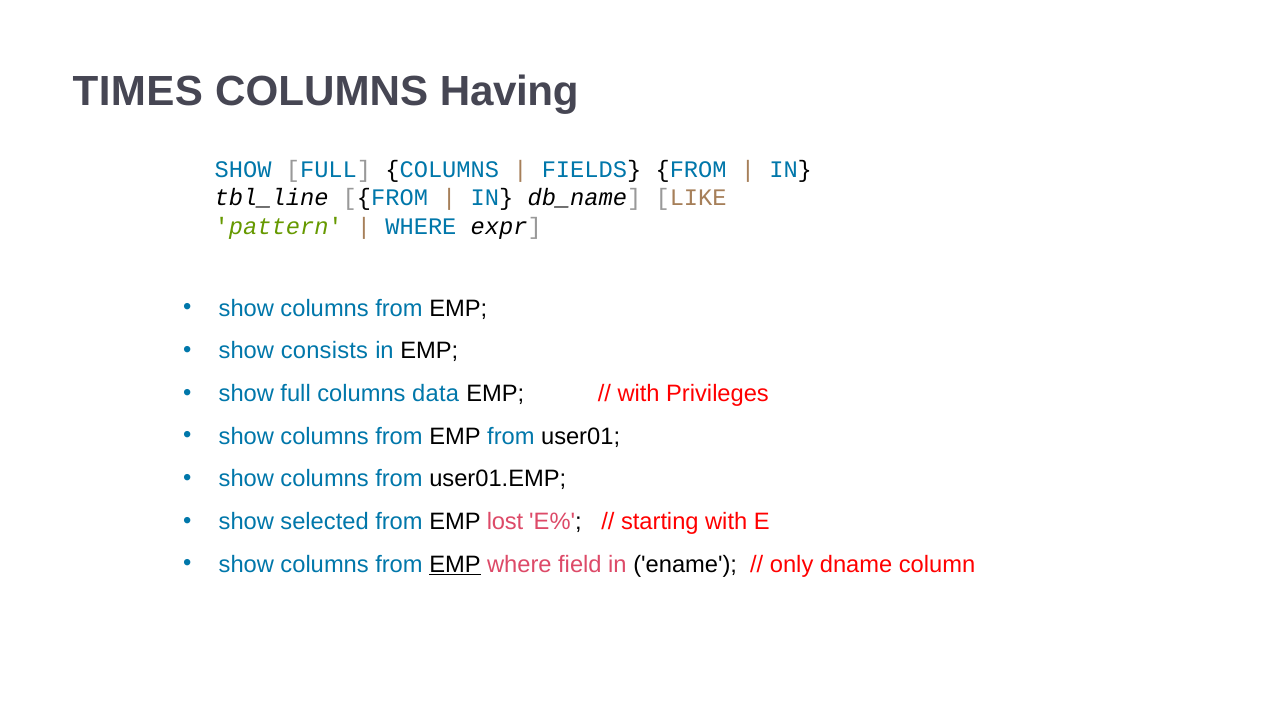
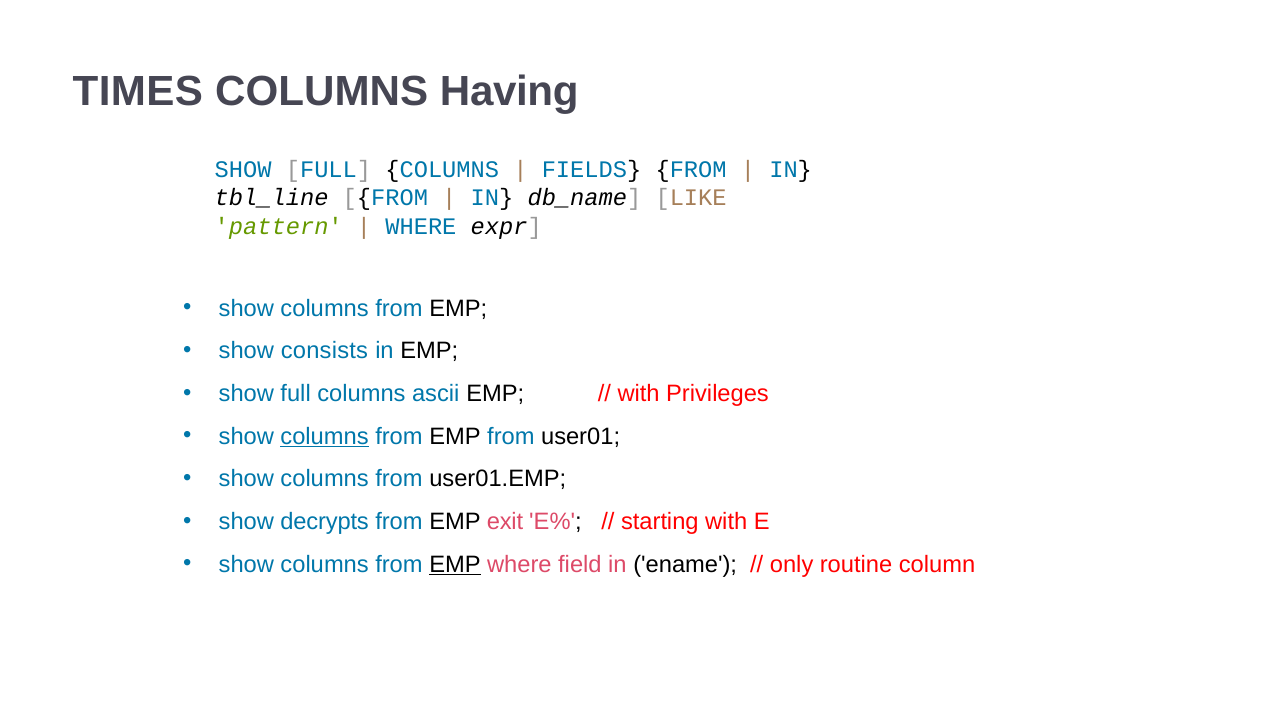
data: data -> ascii
columns at (325, 436) underline: none -> present
selected: selected -> decrypts
lost: lost -> exit
dname: dname -> routine
